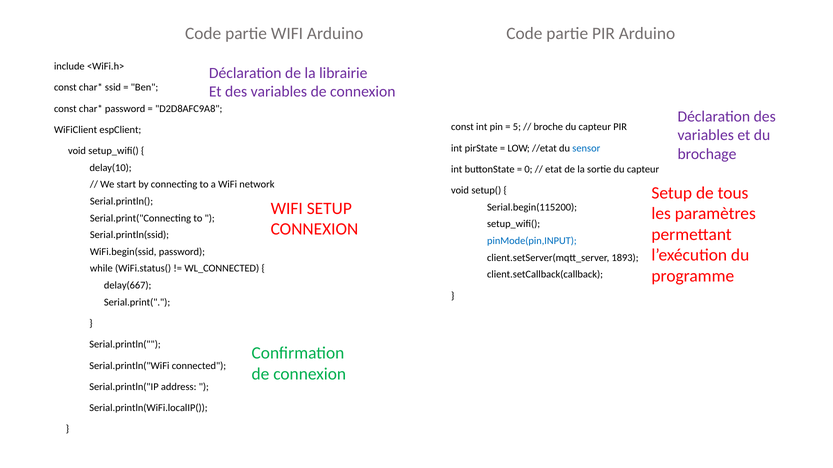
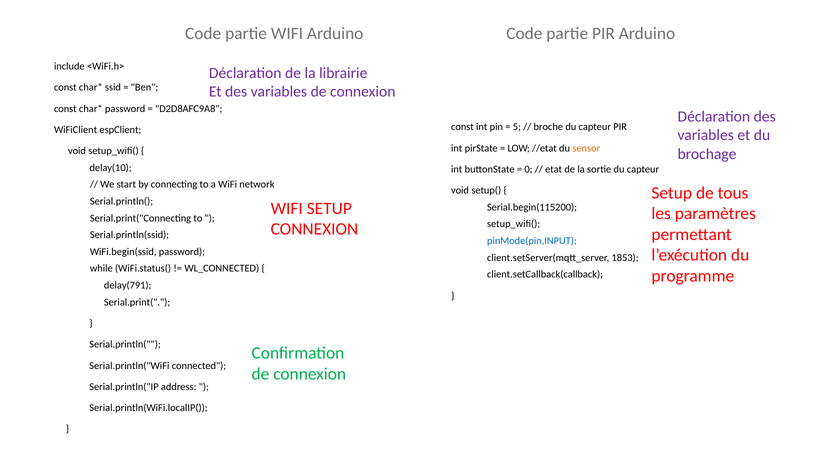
sensor colour: blue -> orange
1893: 1893 -> 1853
delay(667: delay(667 -> delay(791
